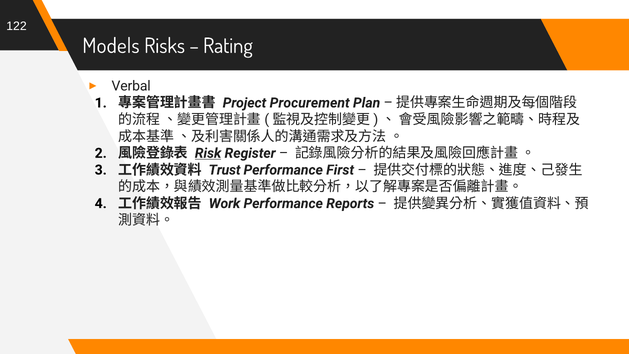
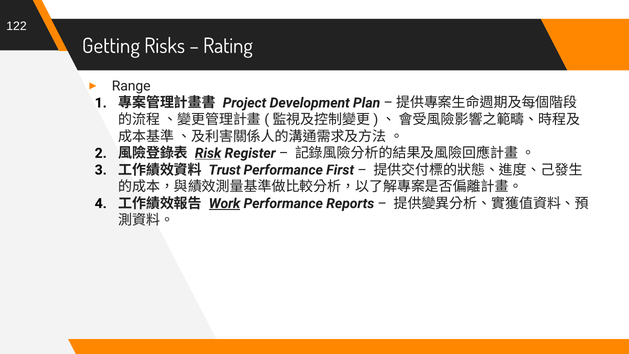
Models: Models -> Getting
Verbal: Verbal -> Range
Procurement: Procurement -> Development
Work underline: none -> present
